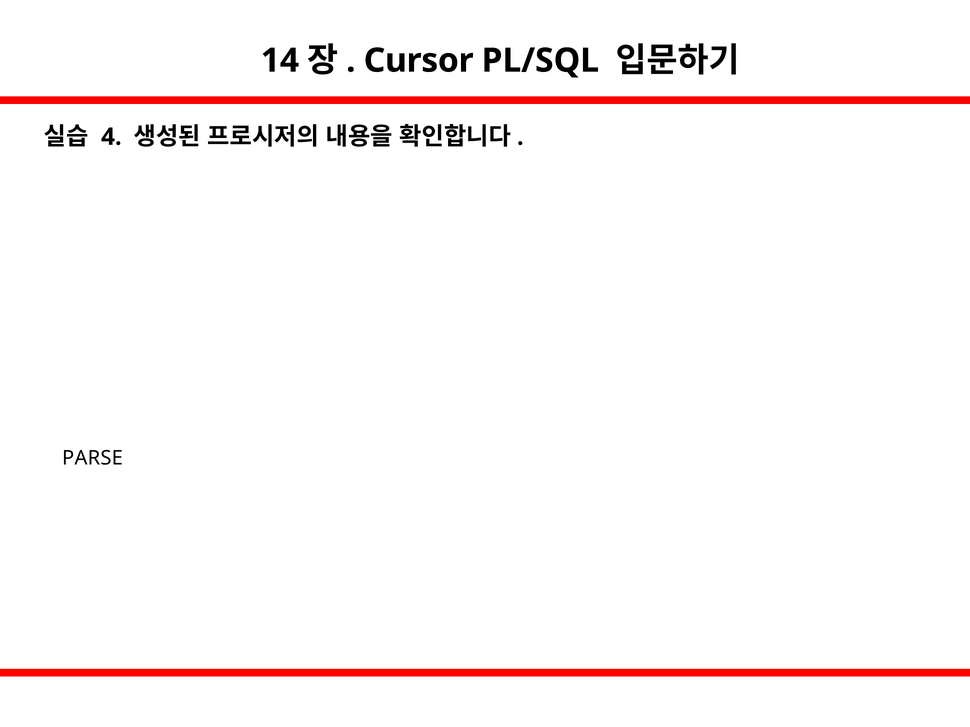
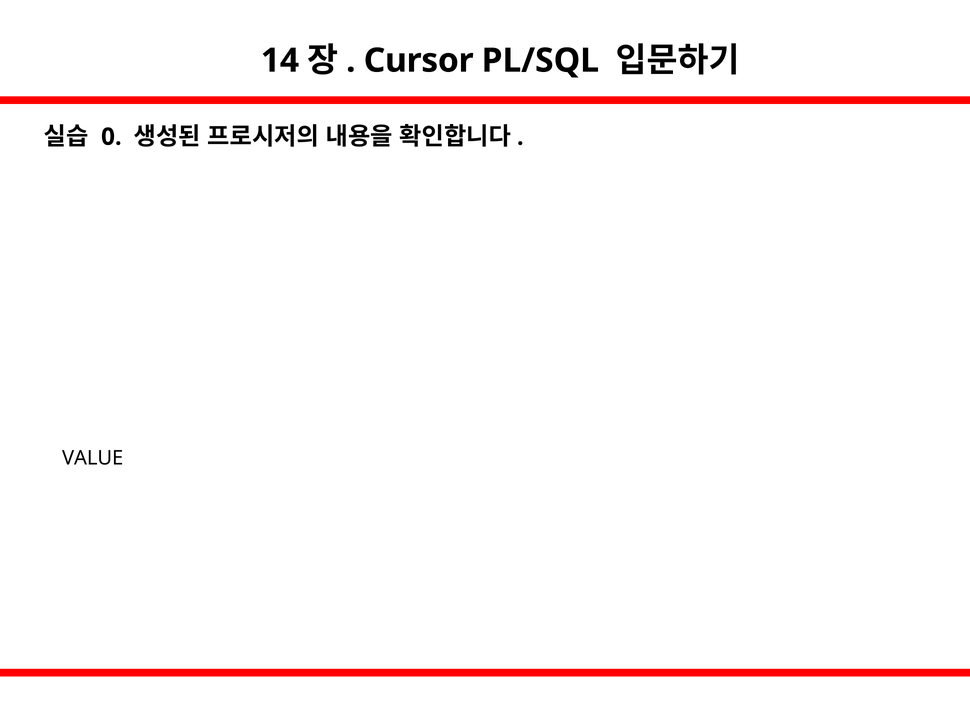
4: 4 -> 0
PARSE: PARSE -> VALUE
